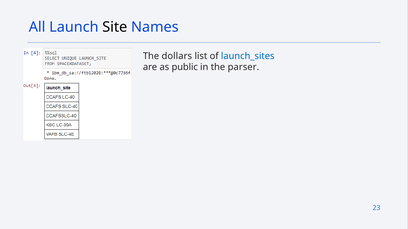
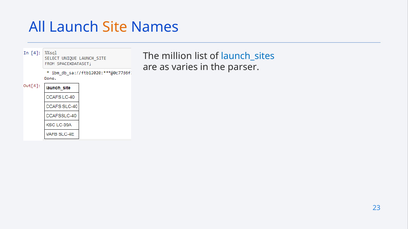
Site colour: black -> orange
dollars: dollars -> million
public: public -> varies
